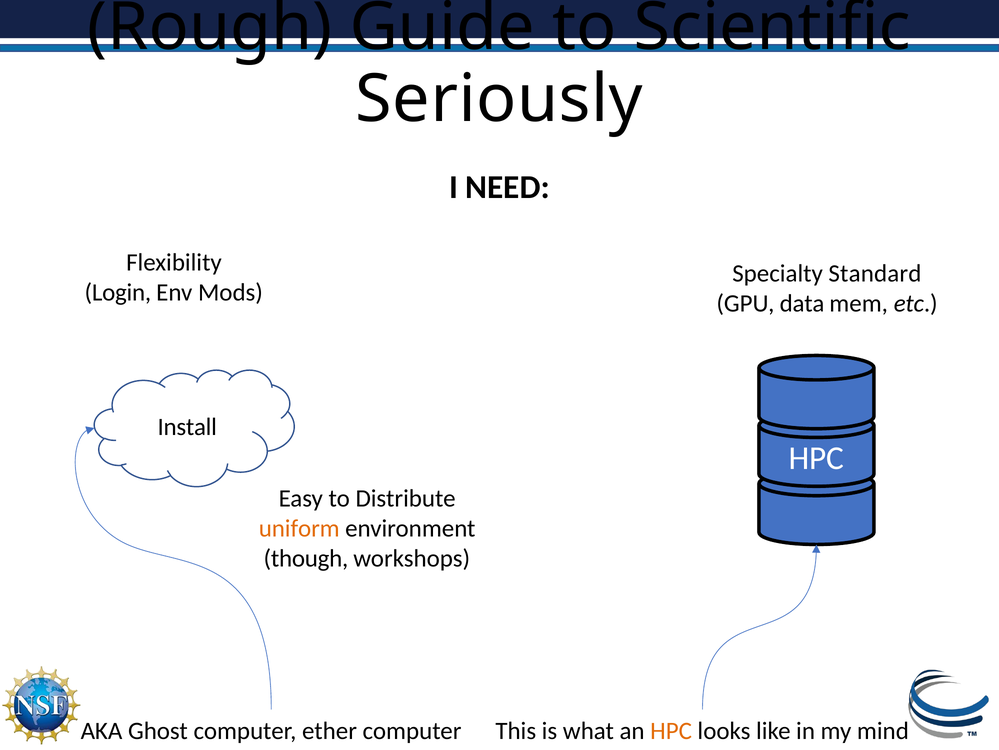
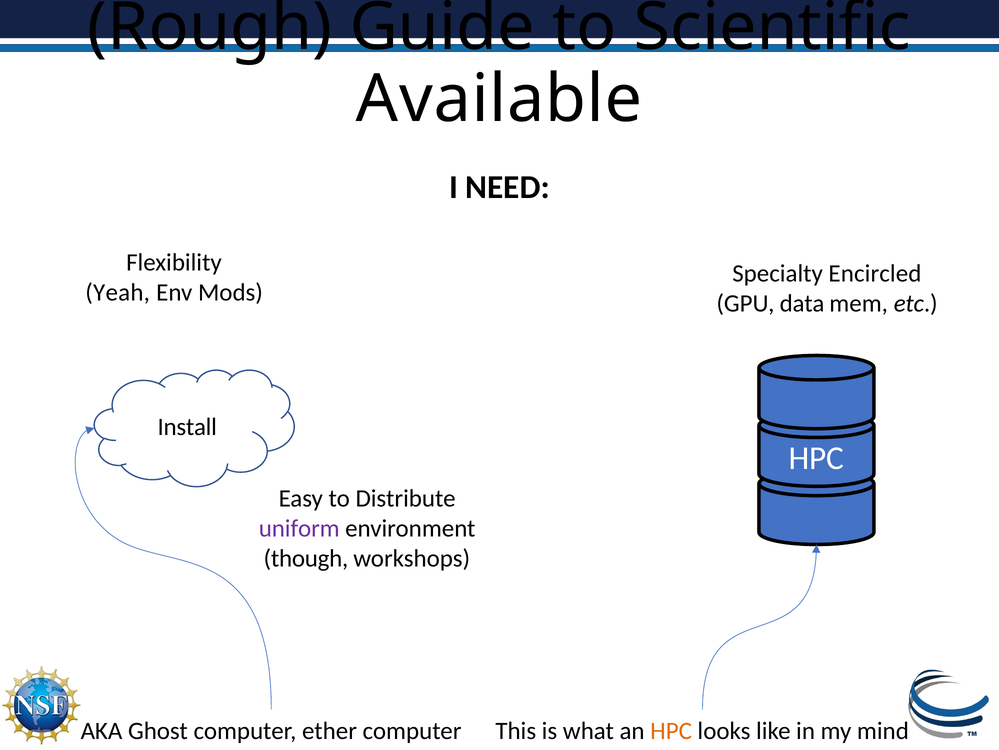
Seriously: Seriously -> Available
Standard: Standard -> Encircled
Login: Login -> Yeah
uniform colour: orange -> purple
